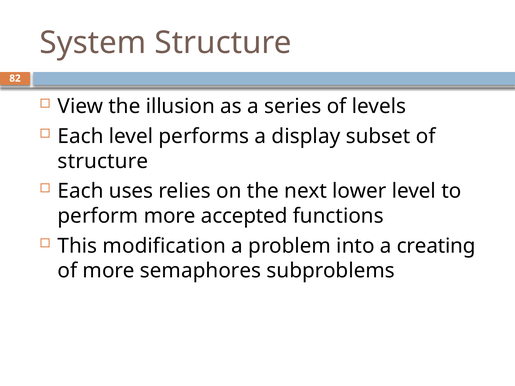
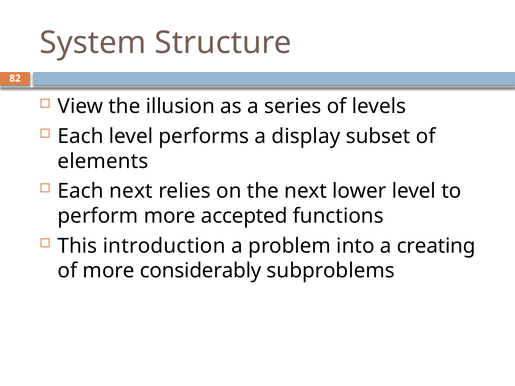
structure at (103, 161): structure -> elements
Each uses: uses -> next
modification: modification -> introduction
semaphores: semaphores -> considerably
